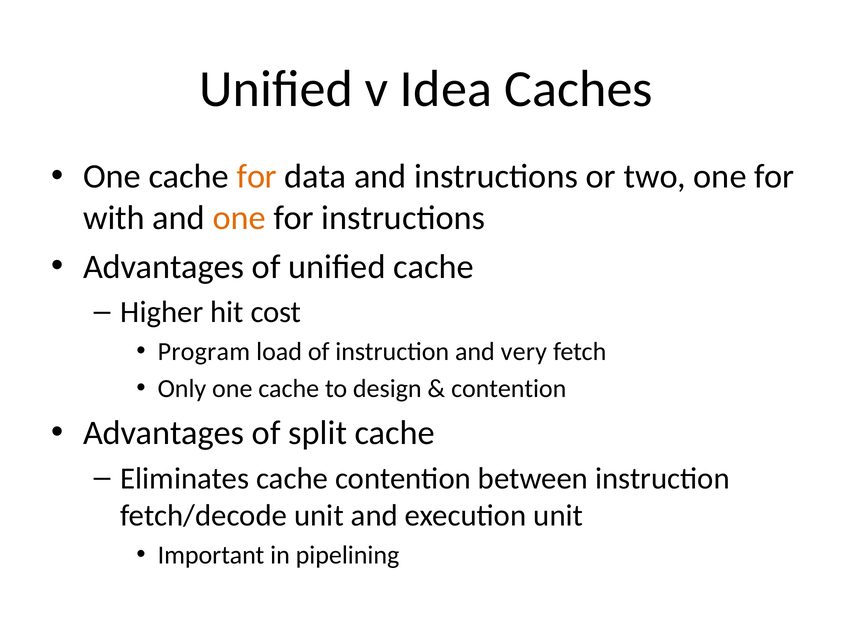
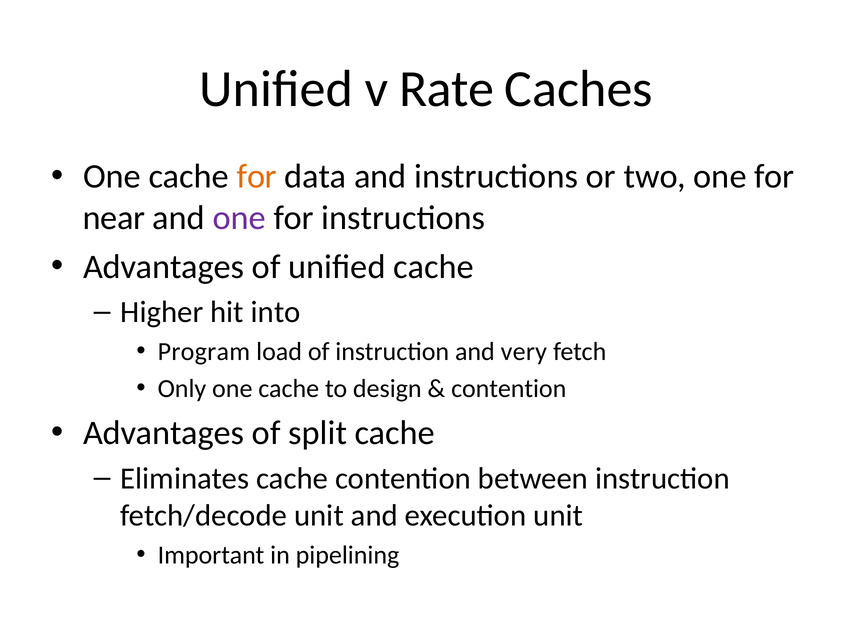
Idea: Idea -> Rate
with: with -> near
one at (239, 218) colour: orange -> purple
cost: cost -> into
